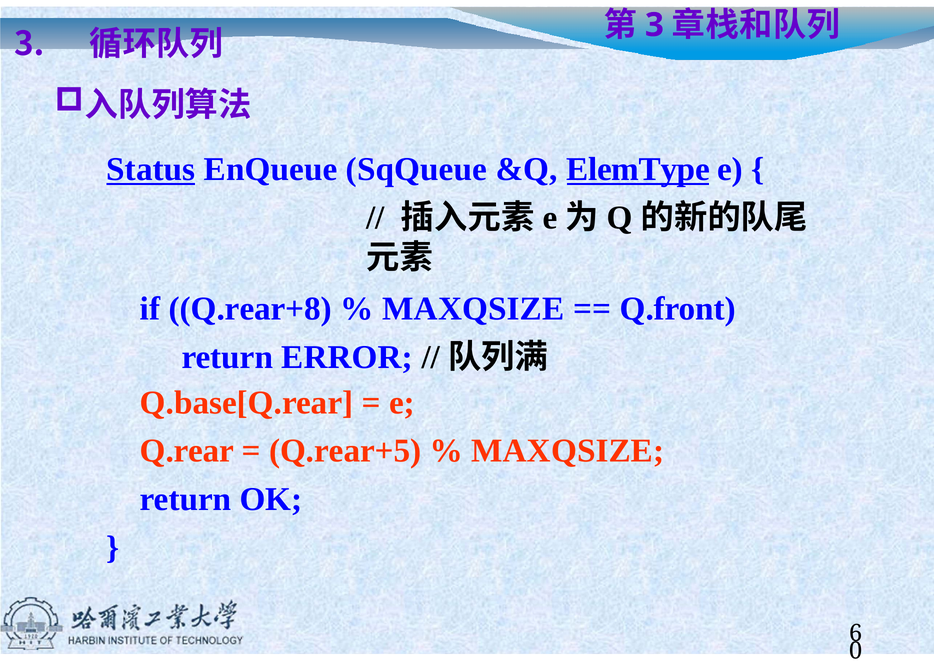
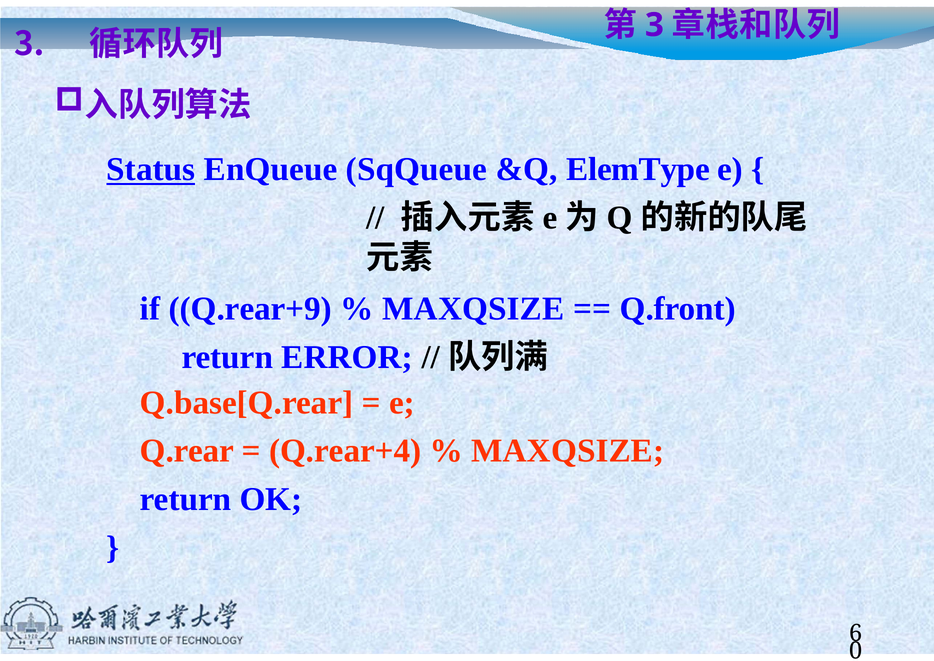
ElemType underline: present -> none
Q.rear+8: Q.rear+8 -> Q.rear+9
Q.rear+5: Q.rear+5 -> Q.rear+4
